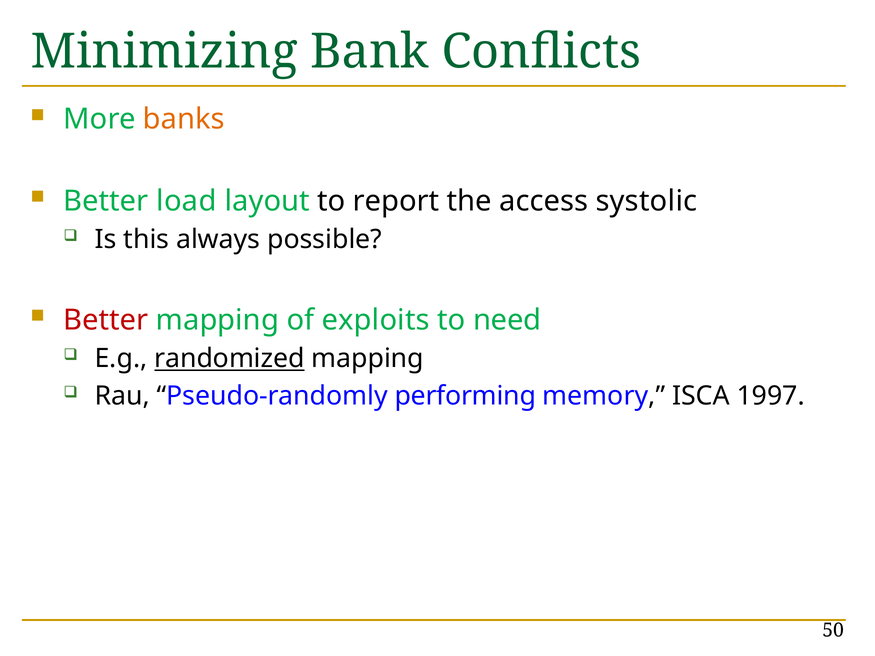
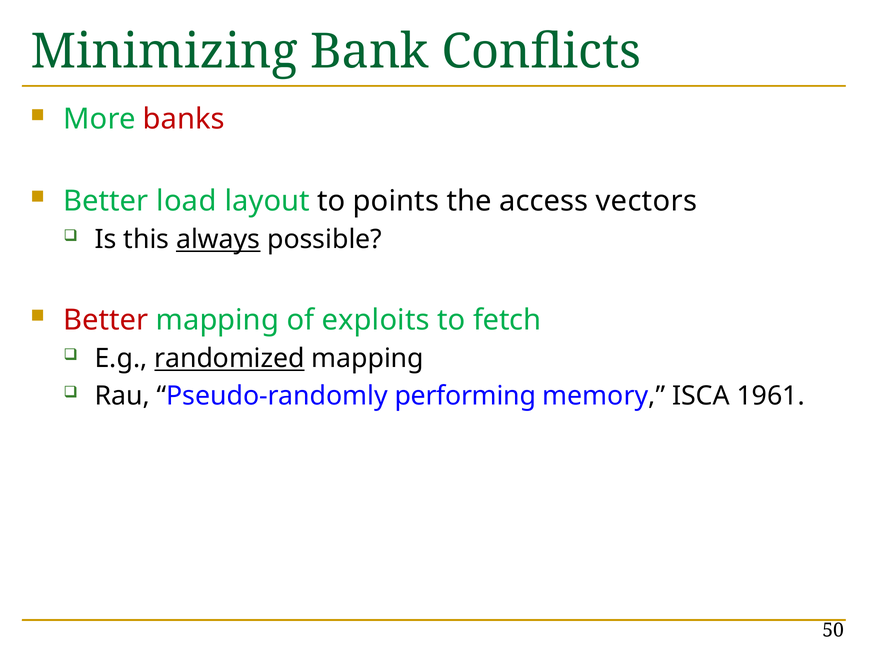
banks colour: orange -> red
report: report -> points
systolic: systolic -> vectors
always underline: none -> present
need: need -> fetch
1997: 1997 -> 1961
